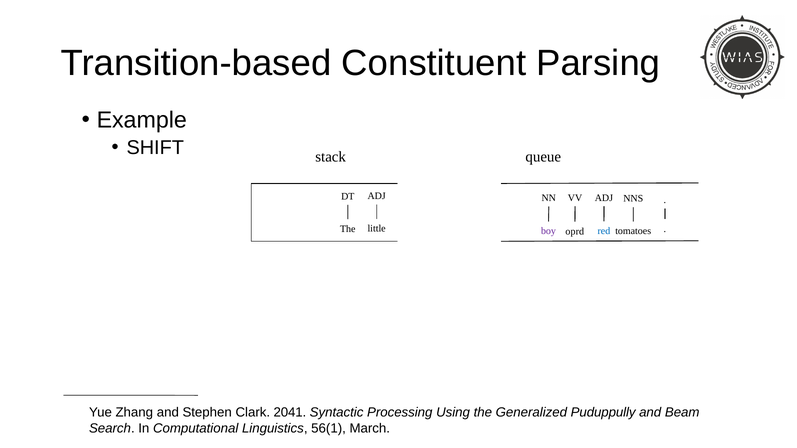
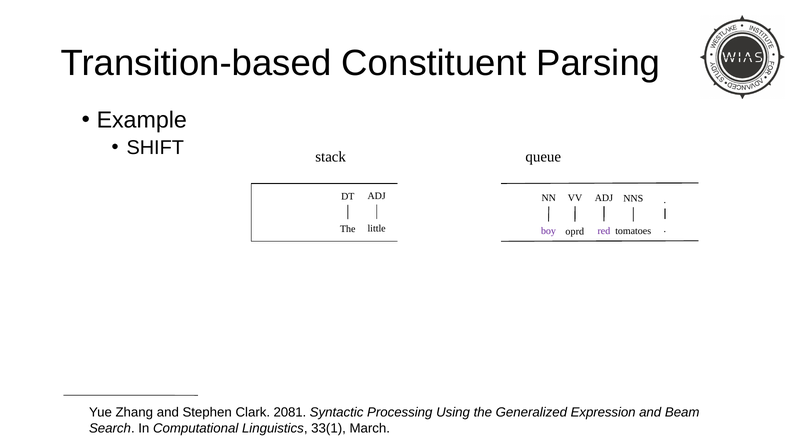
red colour: blue -> purple
2041: 2041 -> 2081
Puduppully: Puduppully -> Expression
56(1: 56(1 -> 33(1
